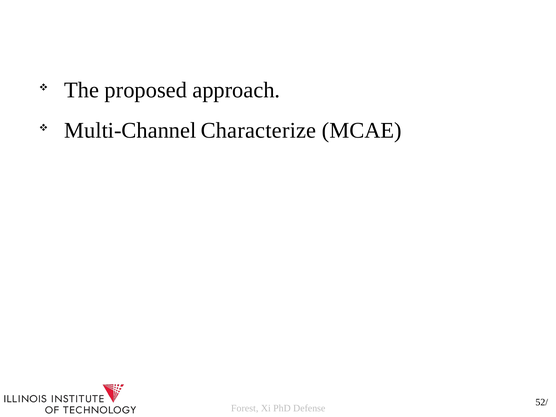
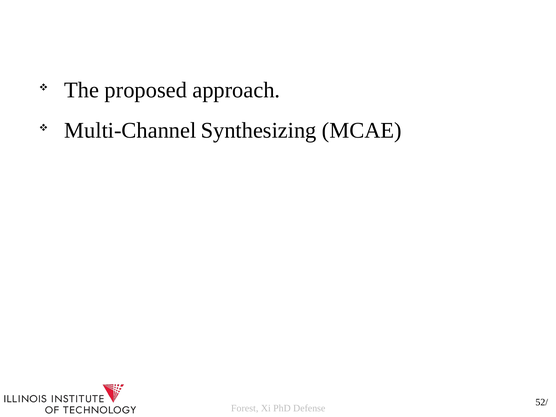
Characterize: Characterize -> Synthesizing
